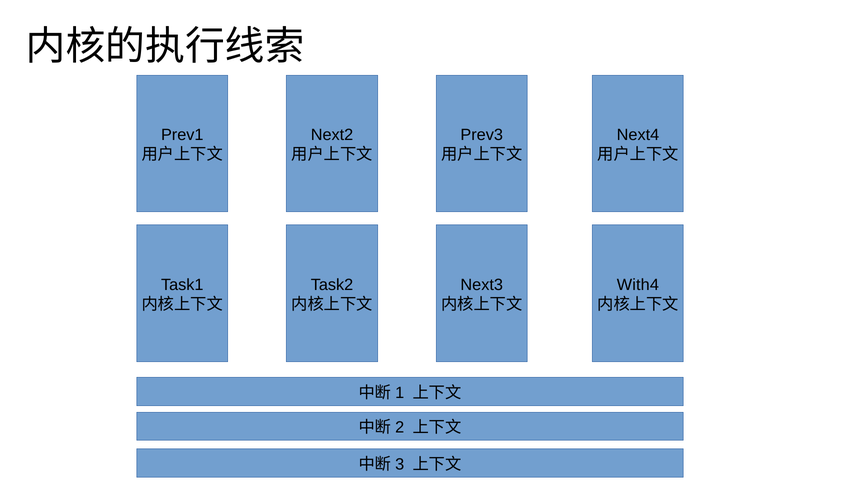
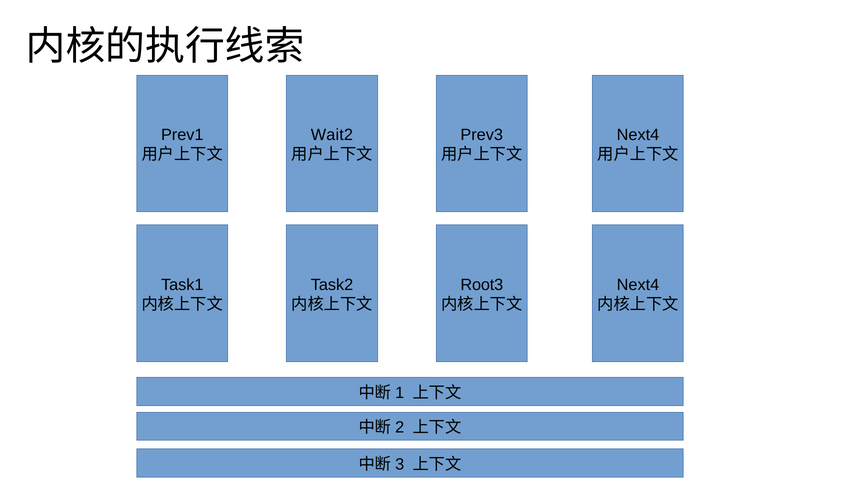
Next2: Next2 -> Wait2
Next3: Next3 -> Root3
With4 at (638, 285): With4 -> Next4
